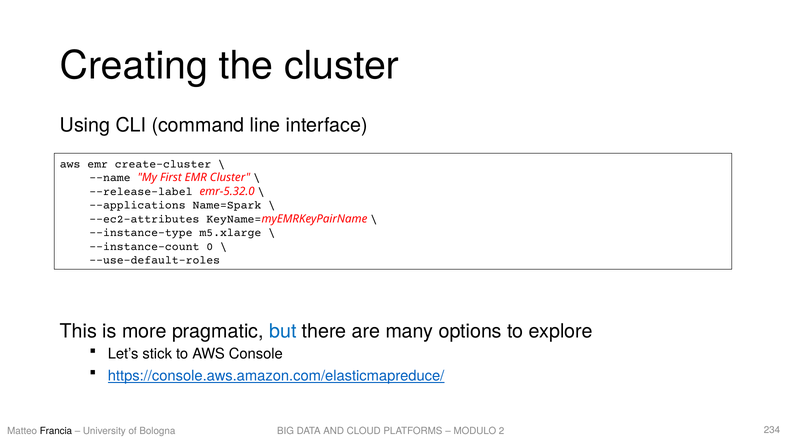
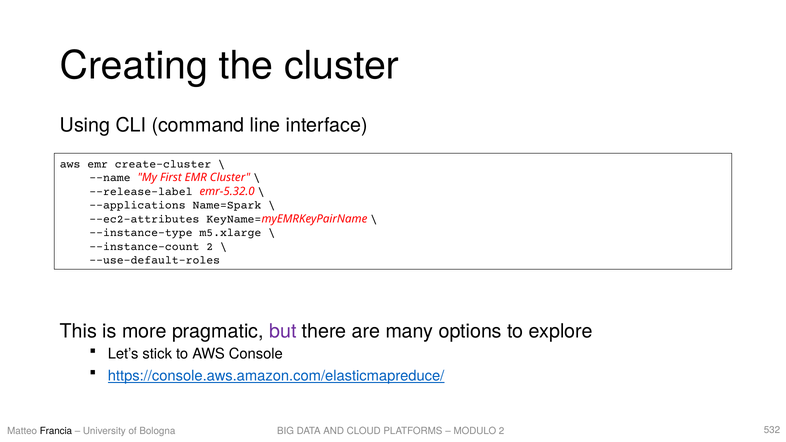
--instance-count 0: 0 -> 2
but colour: blue -> purple
234: 234 -> 532
